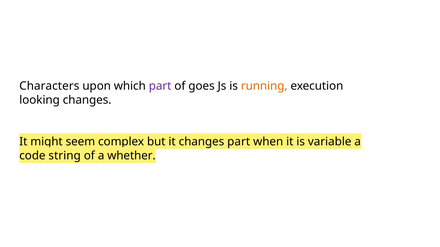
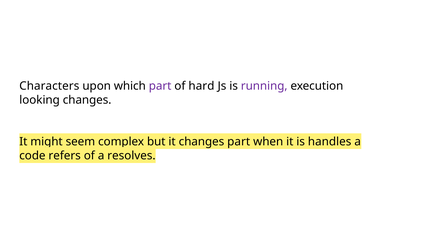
goes: goes -> hard
running colour: orange -> purple
variable: variable -> handles
string: string -> refers
whether: whether -> resolves
